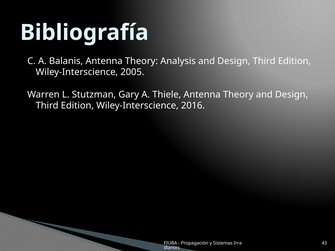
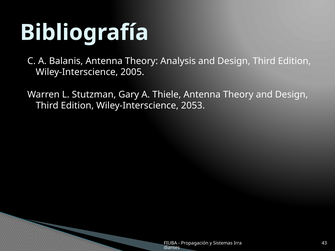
2016: 2016 -> 2053
